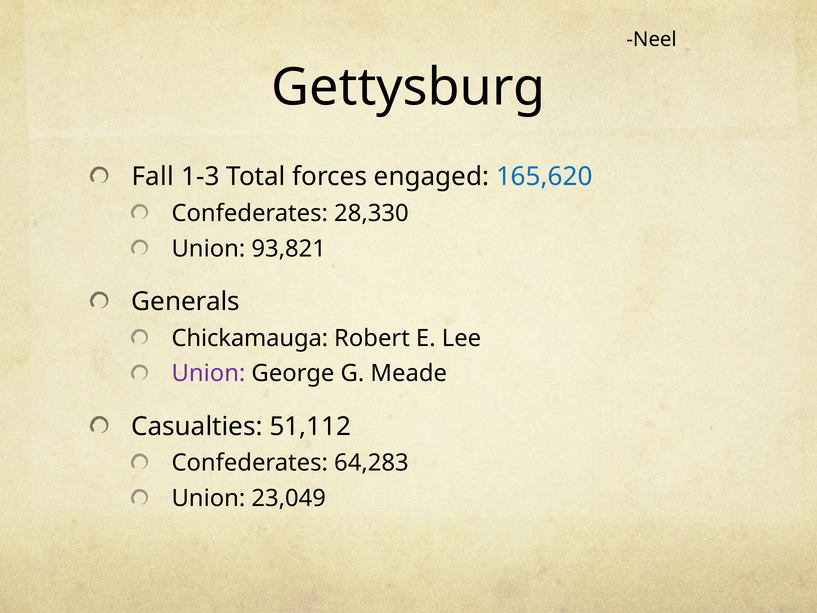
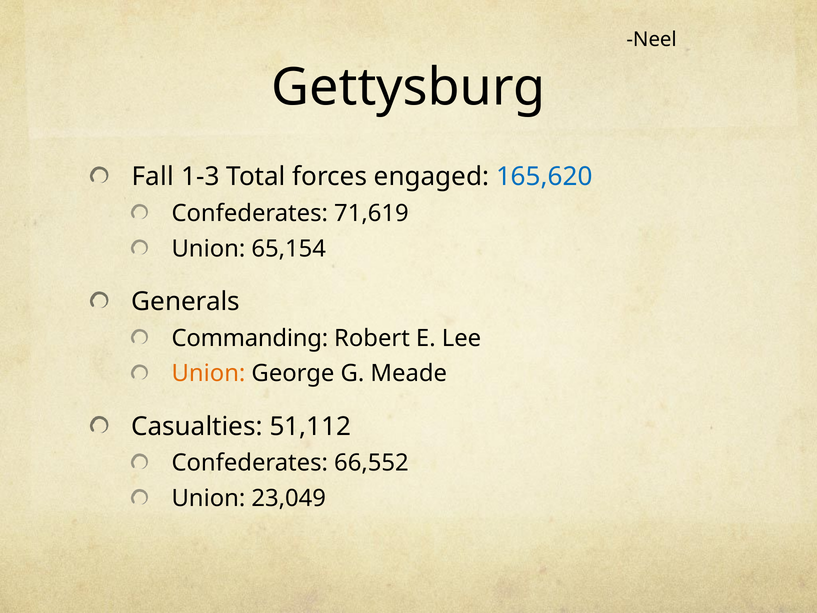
28,330: 28,330 -> 71,619
93,821: 93,821 -> 65,154
Chickamauga: Chickamauga -> Commanding
Union at (208, 373) colour: purple -> orange
64,283: 64,283 -> 66,552
